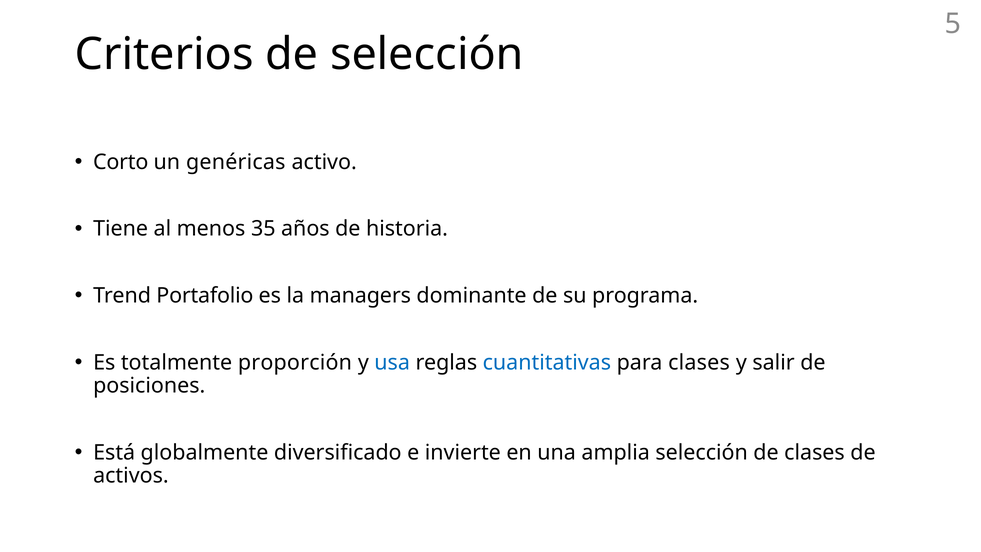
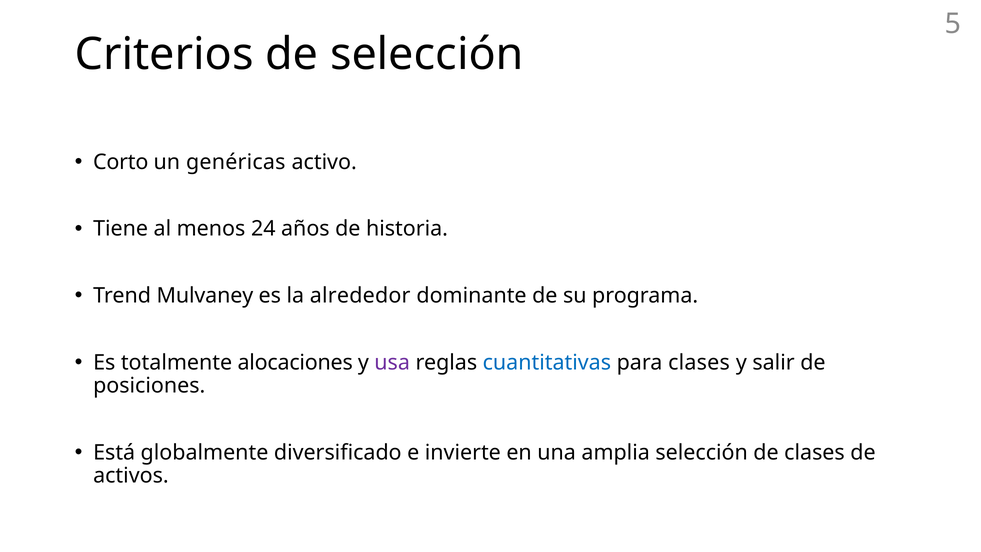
35: 35 -> 24
Portafolio: Portafolio -> Mulvaney
managers: managers -> alrededor
proporción: proporción -> alocaciones
usa colour: blue -> purple
